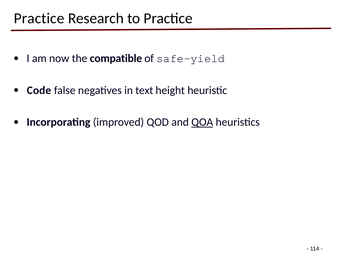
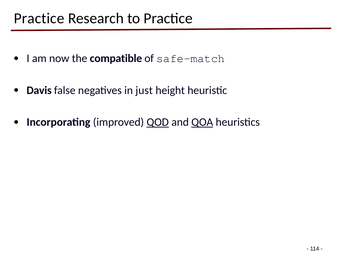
safe-yield: safe-yield -> safe-match
Code: Code -> Davis
text: text -> just
QOD underline: none -> present
